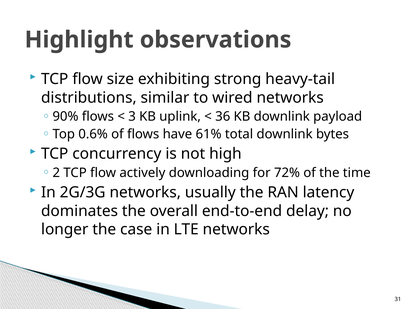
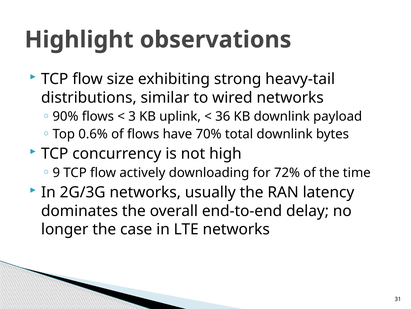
61%: 61% -> 70%
2: 2 -> 9
